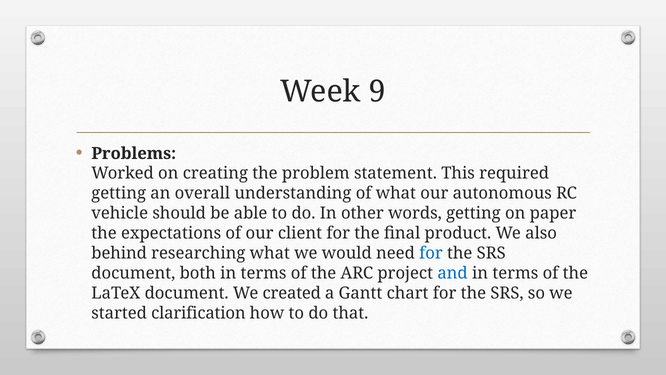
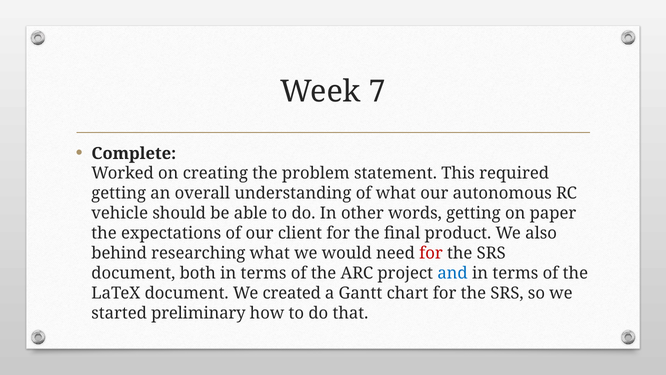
9: 9 -> 7
Problems: Problems -> Complete
for at (431, 253) colour: blue -> red
clarification: clarification -> preliminary
